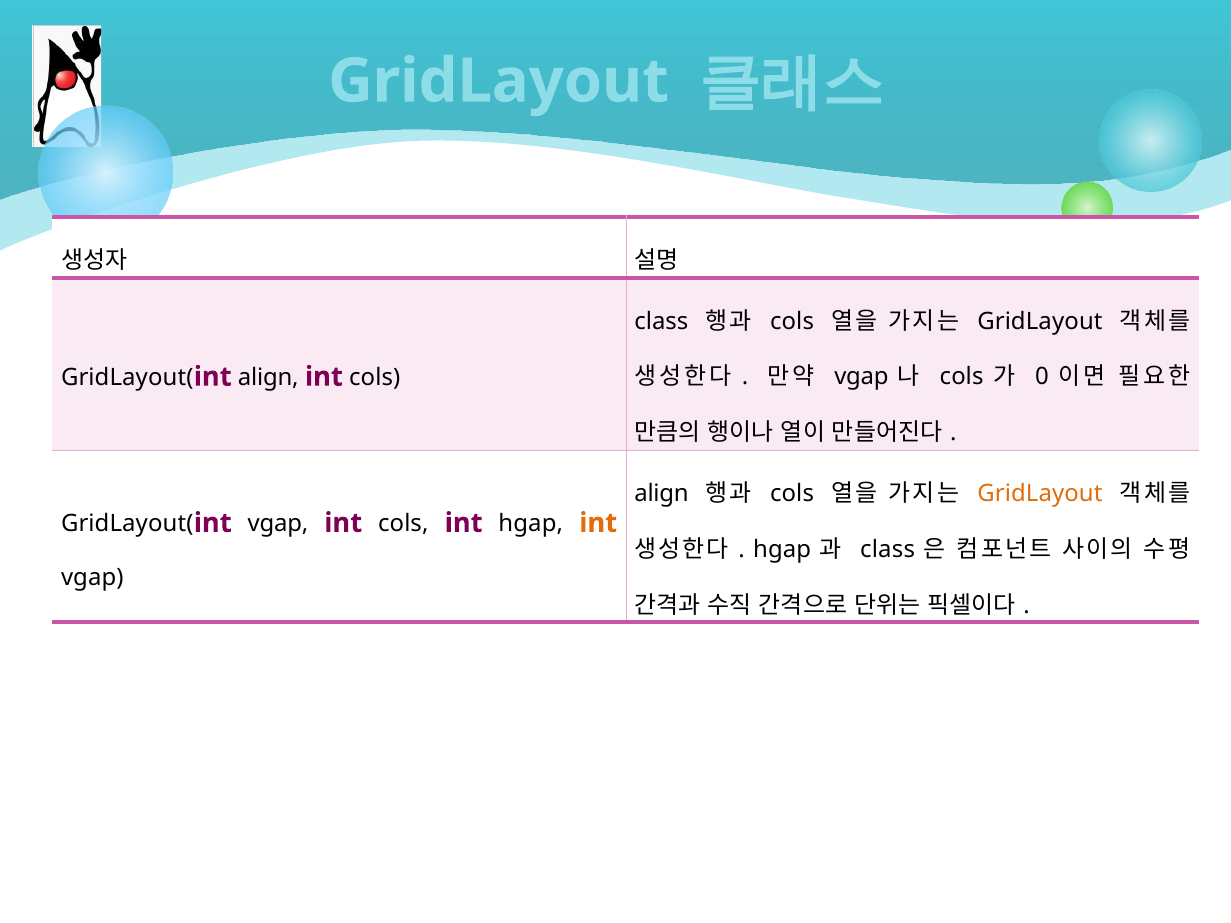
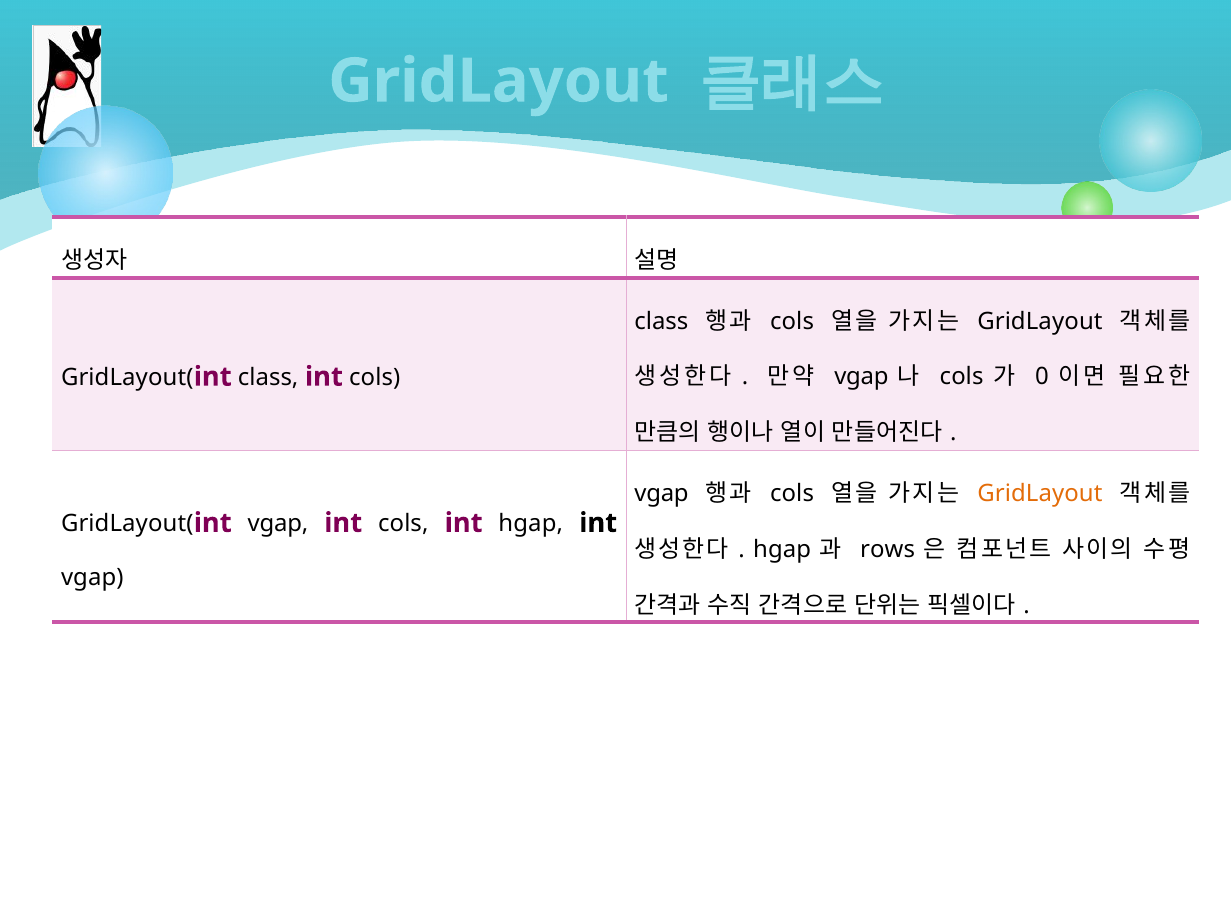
GridLayout(int align: align -> class
align at (662, 494): align -> vgap
int at (598, 523) colour: orange -> black
class at (888, 549): class -> rows
